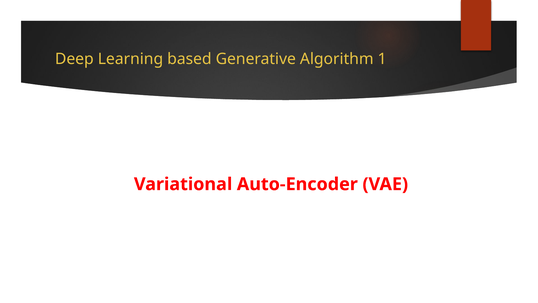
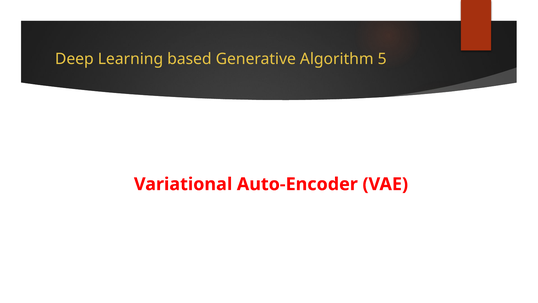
1: 1 -> 5
